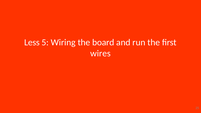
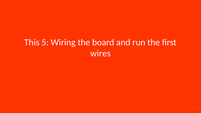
Less: Less -> This
